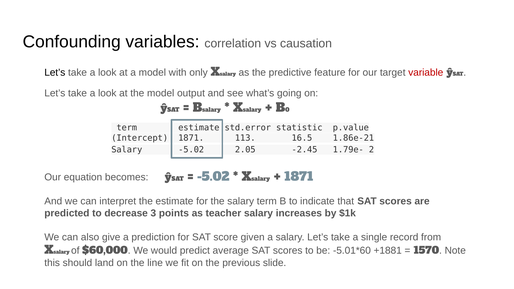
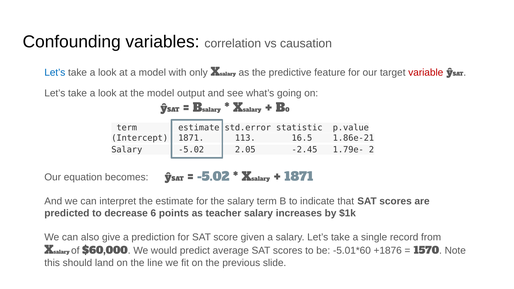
Let’s at (55, 73) colour: black -> blue
3: 3 -> 6
+1881: +1881 -> +1876
